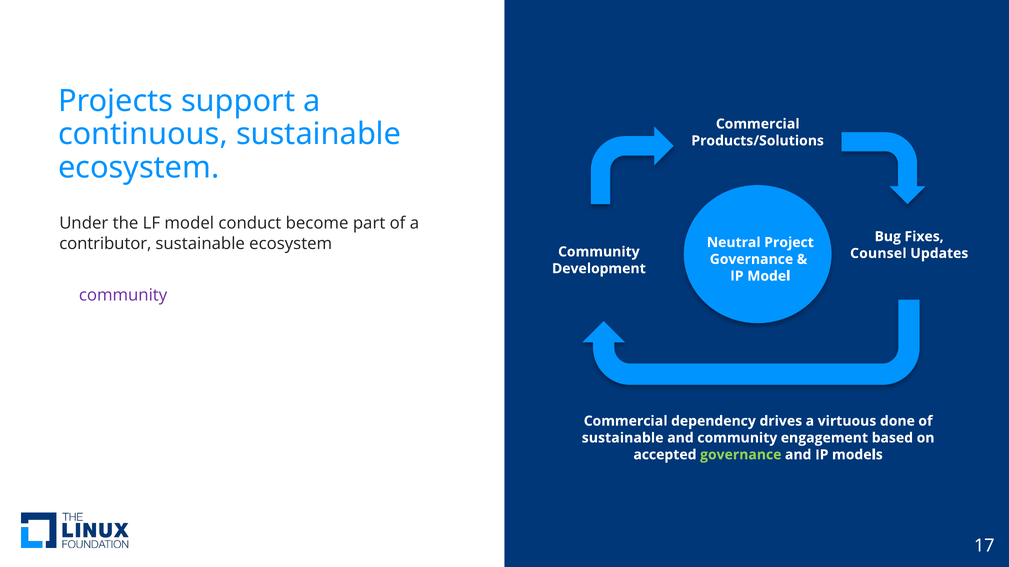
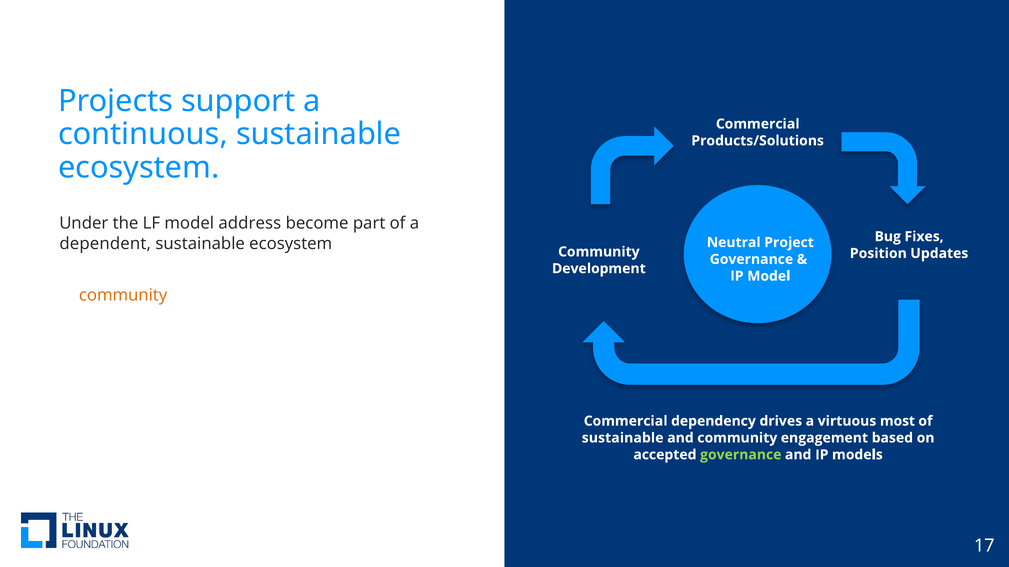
conduct: conduct -> address
contributor: contributor -> dependent
Counsel: Counsel -> Position
community at (123, 295) colour: purple -> orange
done: done -> most
